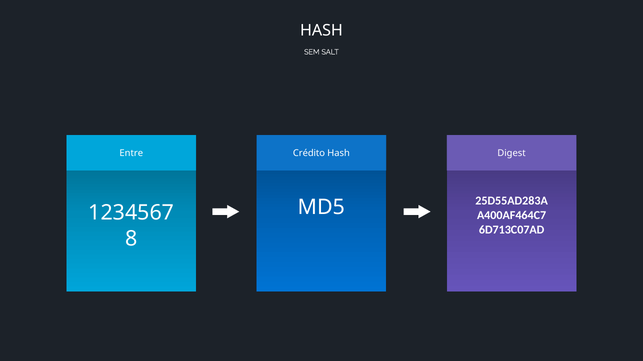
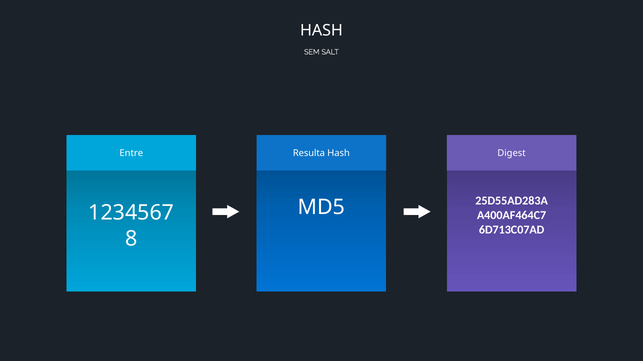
Crédito: Crédito -> Resulta
